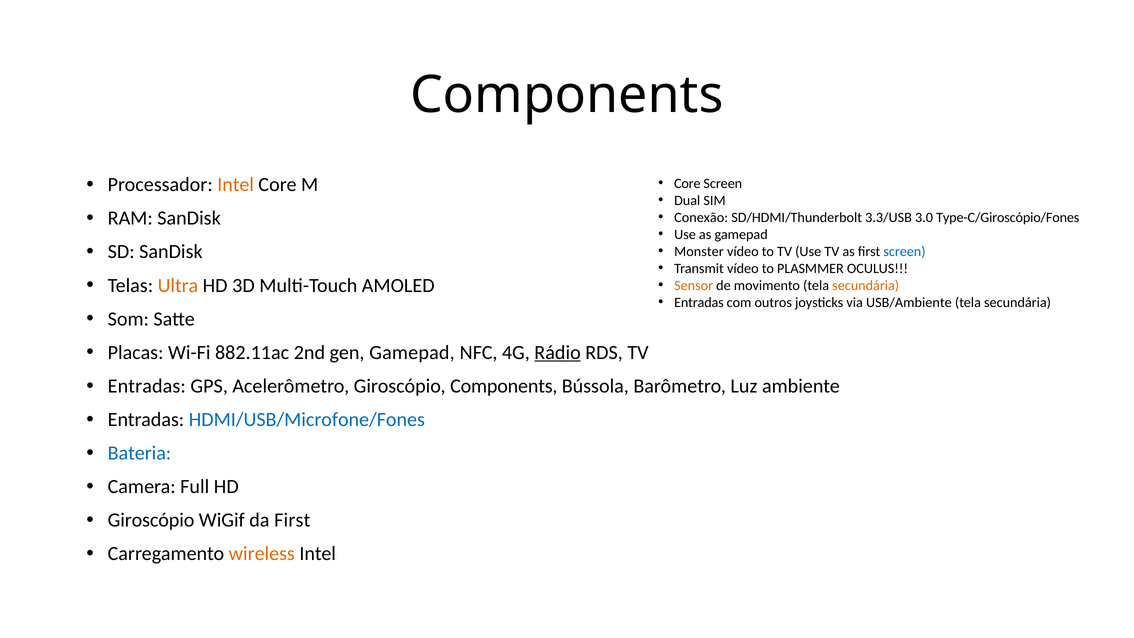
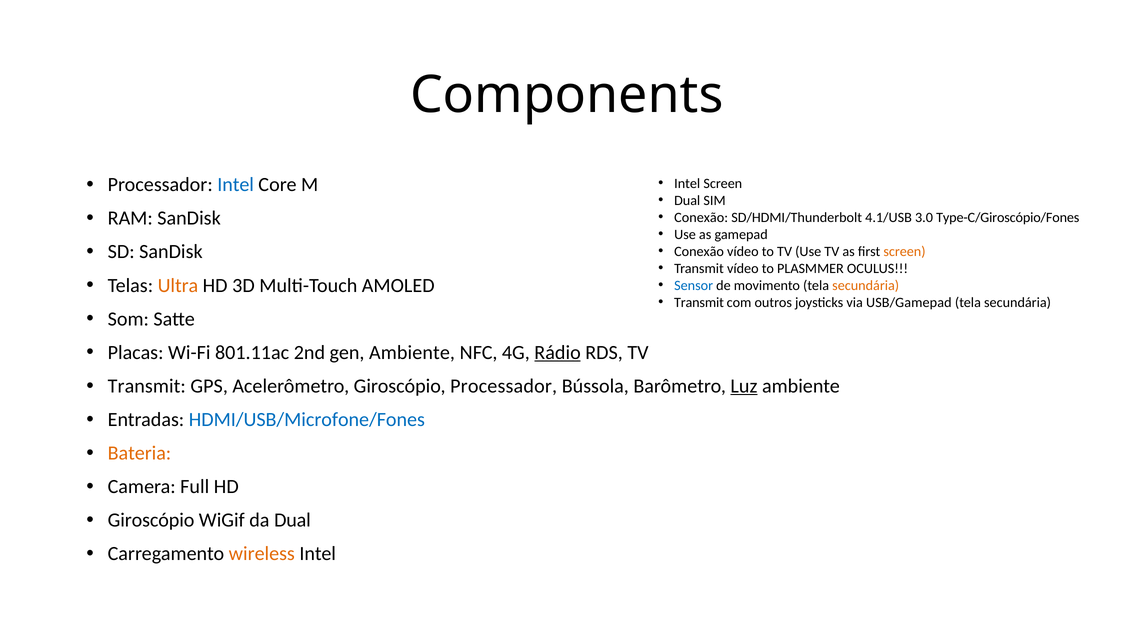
Intel at (236, 185) colour: orange -> blue
Core at (687, 183): Core -> Intel
3.3/USB: 3.3/USB -> 4.1/USB
Monster at (699, 251): Monster -> Conexão
screen at (905, 251) colour: blue -> orange
Sensor colour: orange -> blue
Entradas at (699, 303): Entradas -> Transmit
USB/Ambiente: USB/Ambiente -> USB/Gamepad
882.11ac: 882.11ac -> 801.11ac
gen Gamepad: Gamepad -> Ambiente
Entradas at (147, 386): Entradas -> Transmit
Giroscópio Components: Components -> Processador
Luz underline: none -> present
Bateria colour: blue -> orange
da First: First -> Dual
